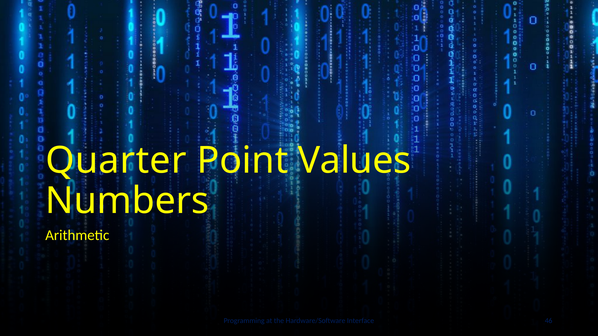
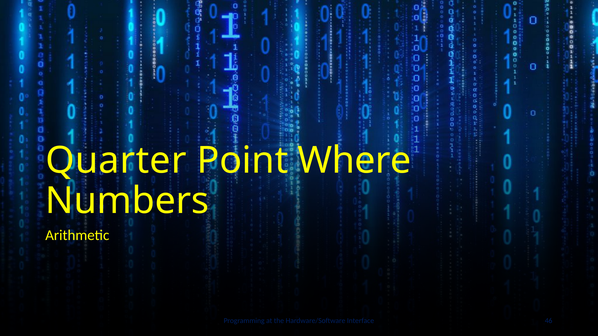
Values: Values -> Where
